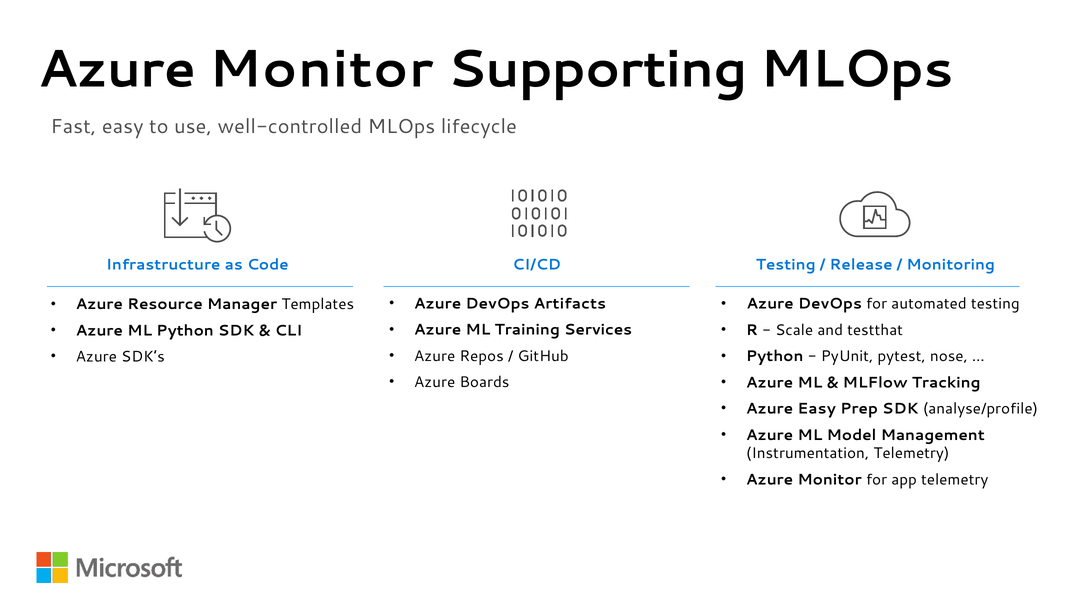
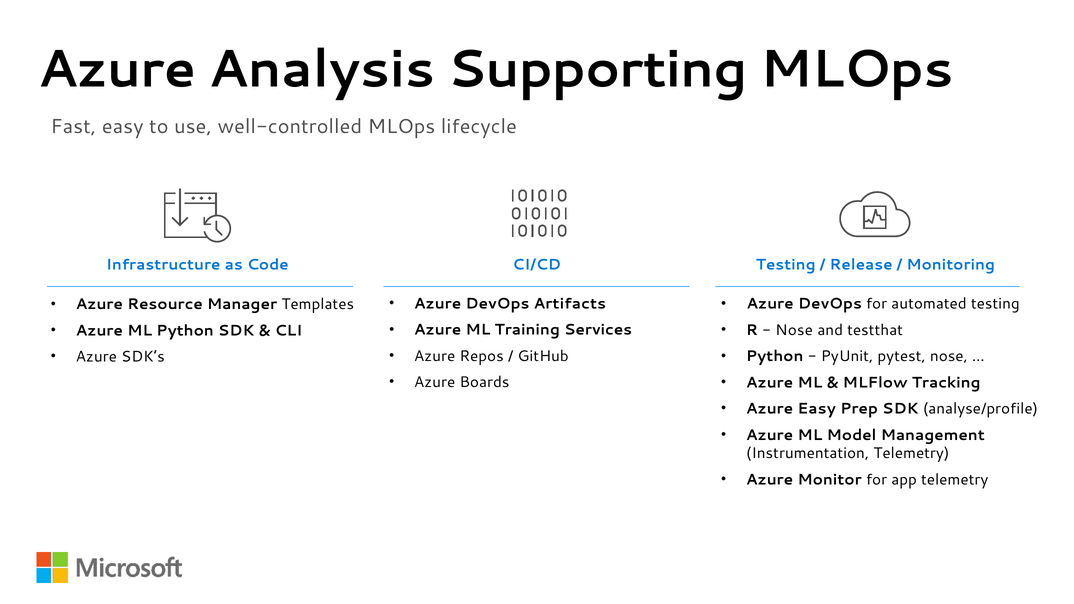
Monitor at (321, 69): Monitor -> Analysis
Scale at (794, 330): Scale -> Nose
